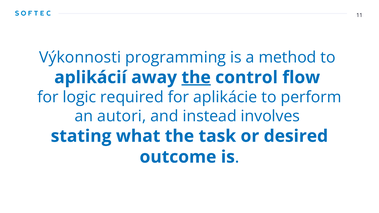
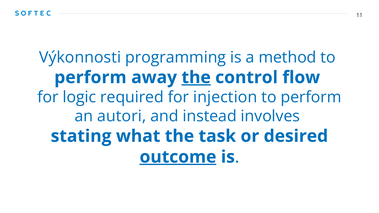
aplikácií at (91, 77): aplikácií -> perform
aplikácie: aplikácie -> injection
outcome underline: none -> present
